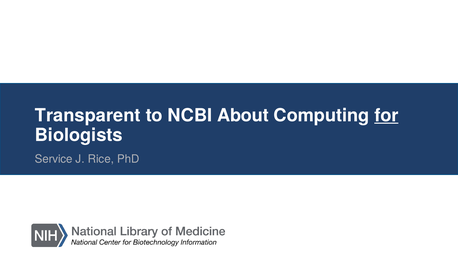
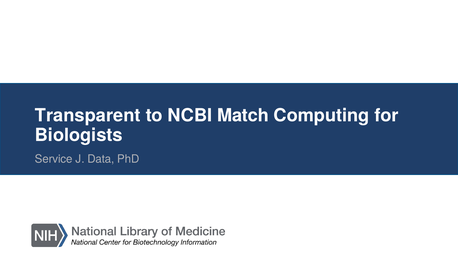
About: About -> Match
for underline: present -> none
Rice: Rice -> Data
